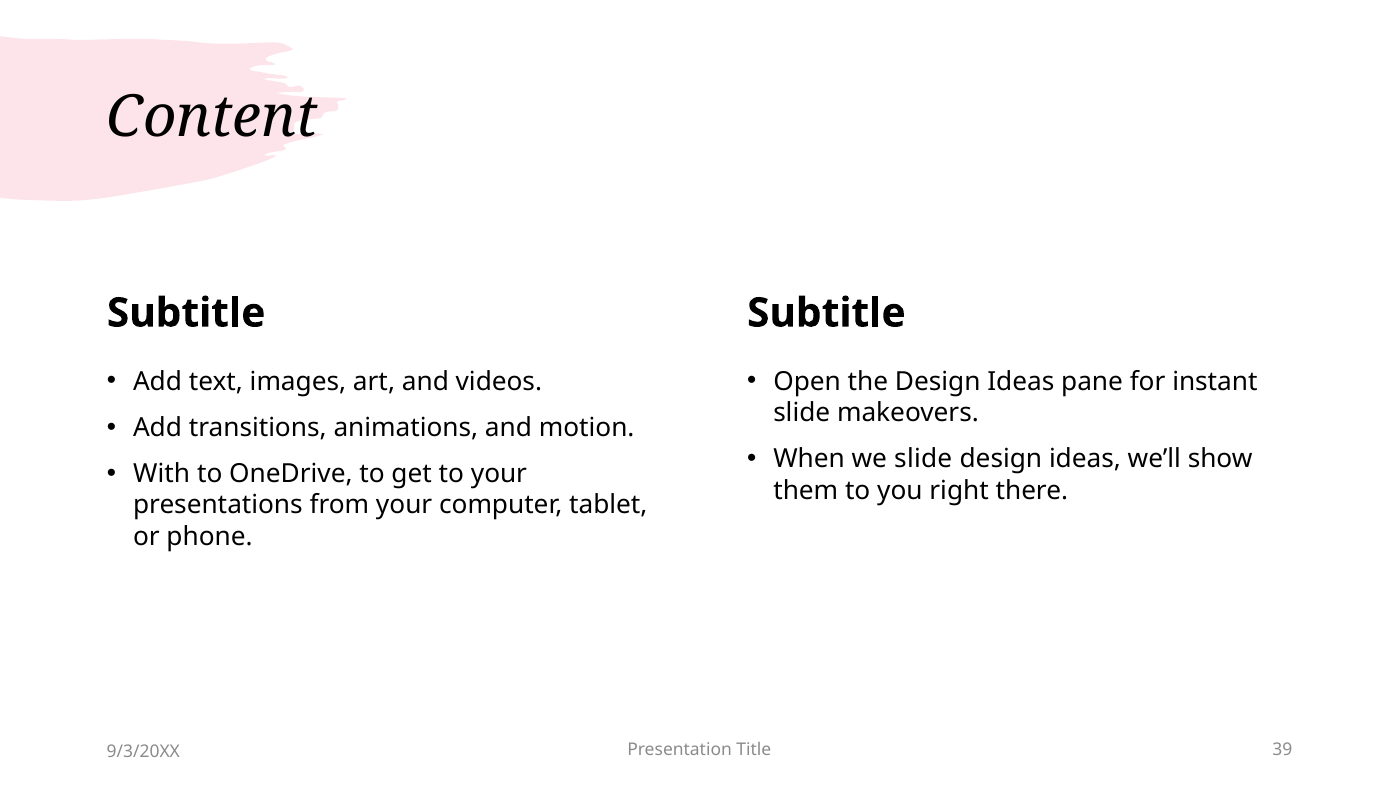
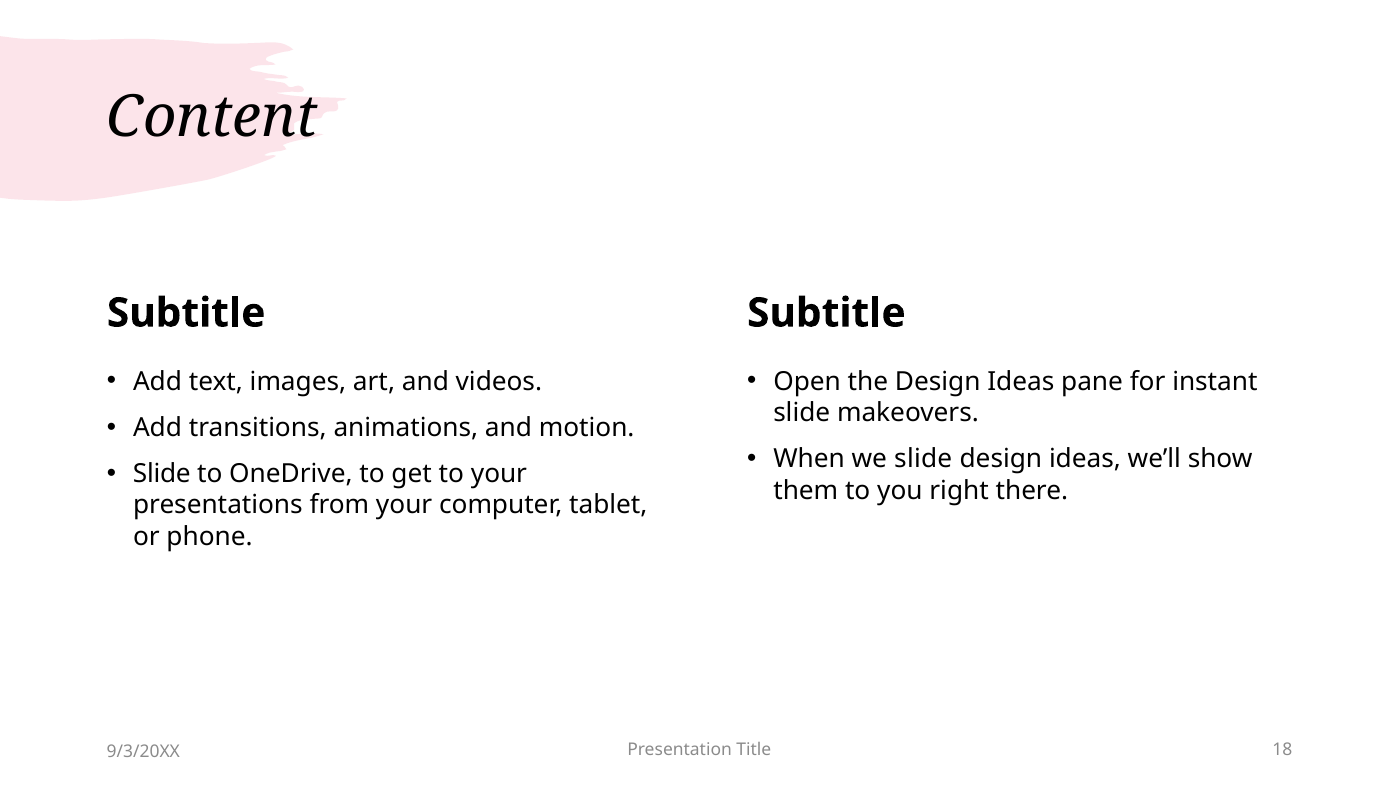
With at (162, 474): With -> Slide
39: 39 -> 18
